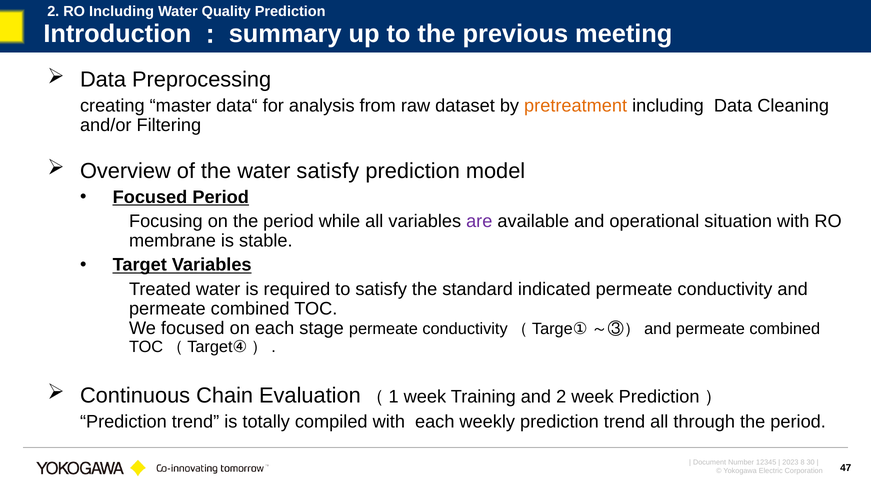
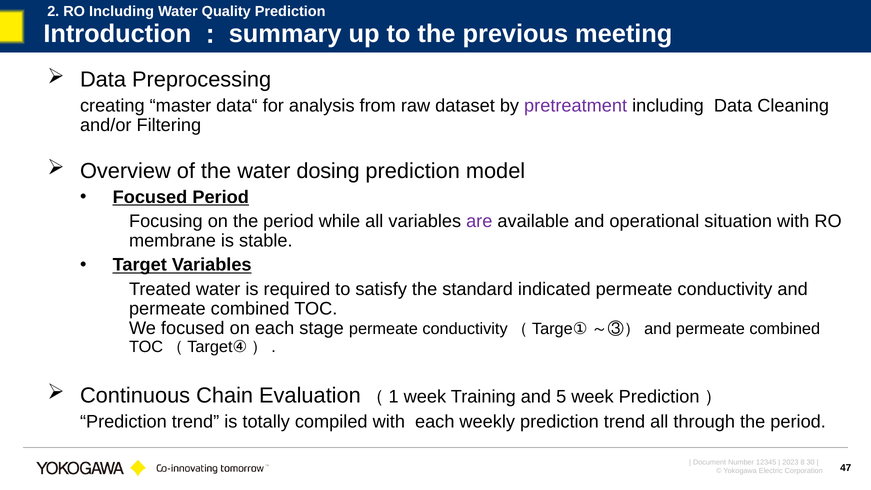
pretreatment colour: orange -> purple
water satisfy: satisfy -> dosing
and 2: 2 -> 5
